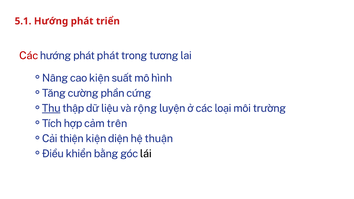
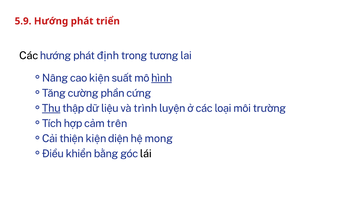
5.1: 5.1 -> 5.9
Các at (29, 56) colour: red -> black
phát phát: phát -> định
hình underline: none -> present
rộng: rộng -> trình
thuận: thuận -> mong
